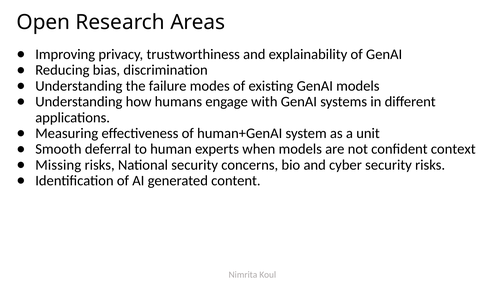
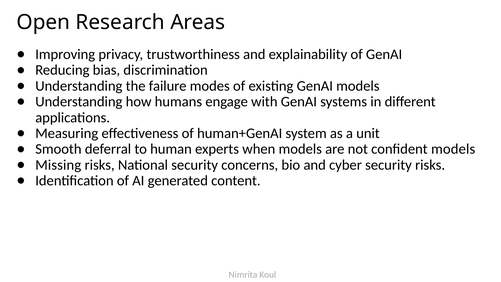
confident context: context -> models
